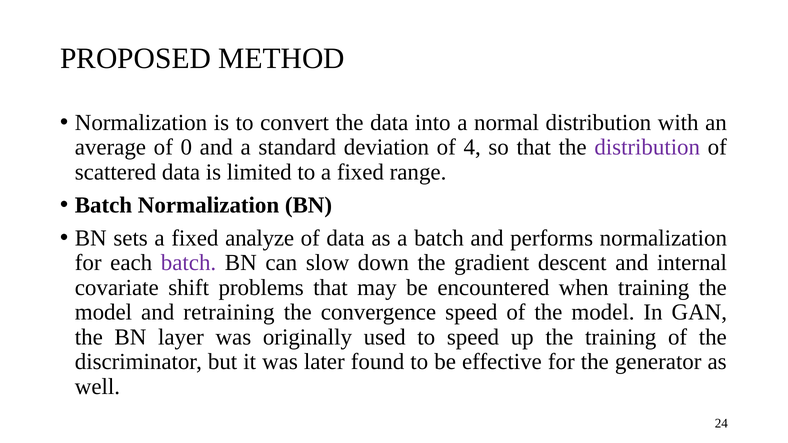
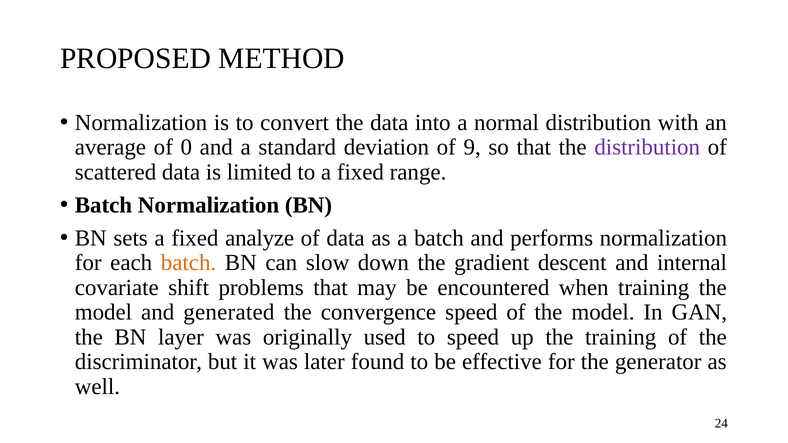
4: 4 -> 9
batch at (189, 263) colour: purple -> orange
retraining: retraining -> generated
